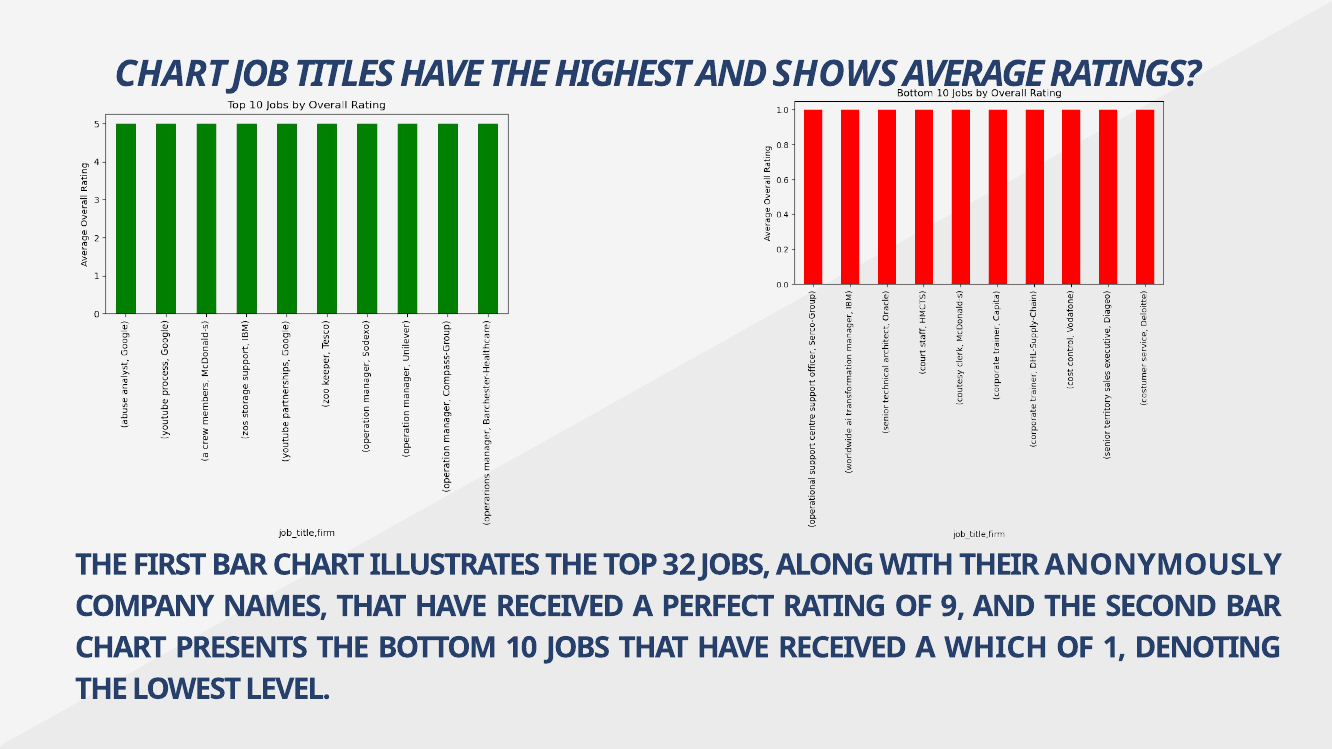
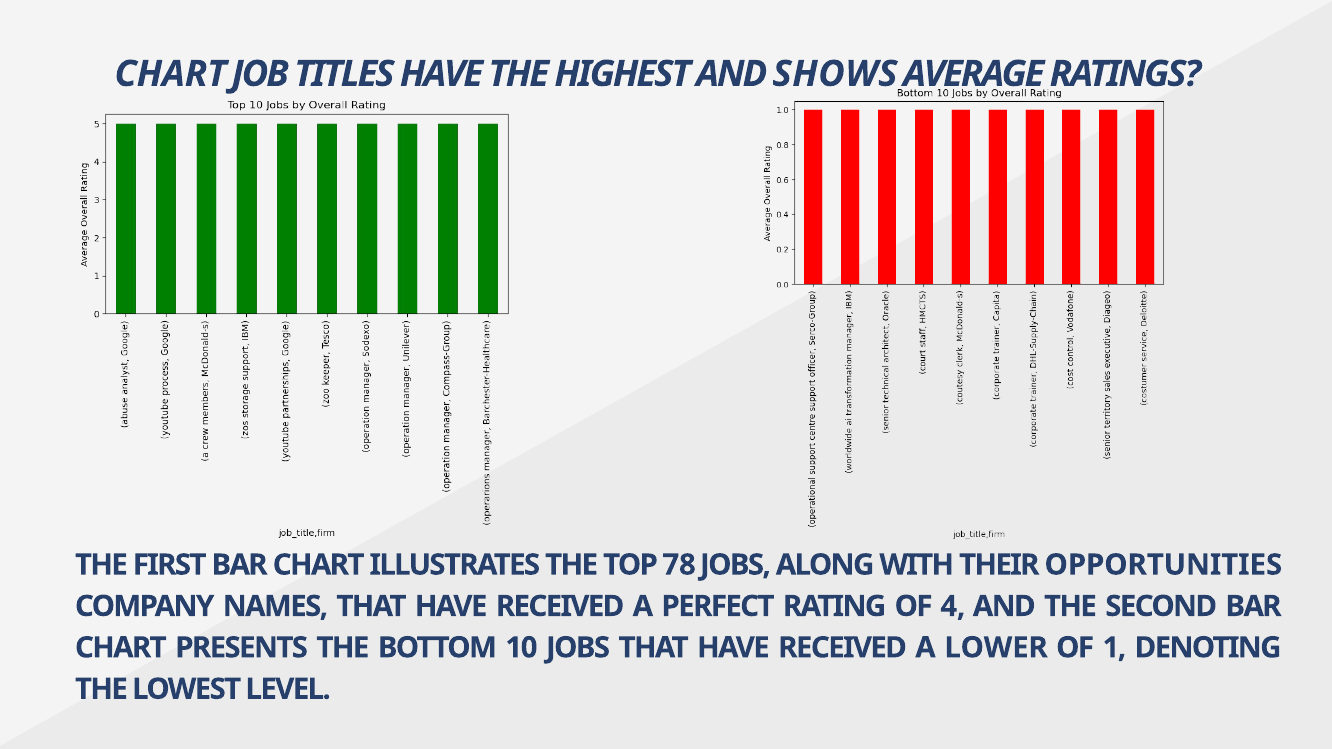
32: 32 -> 78
ANONYMOUSLY: ANONYMOUSLY -> OPPORTUNITIES
9: 9 -> 4
WHICH: WHICH -> LOWER
